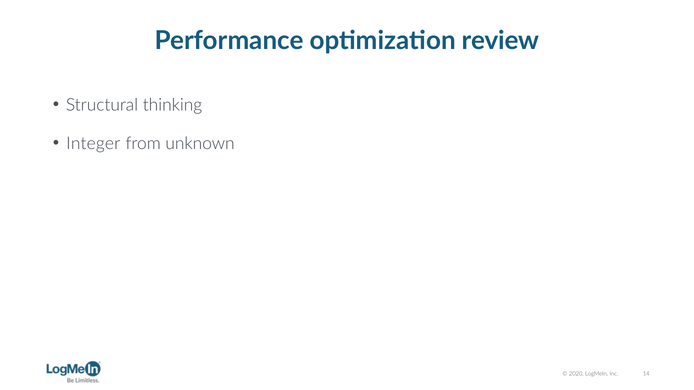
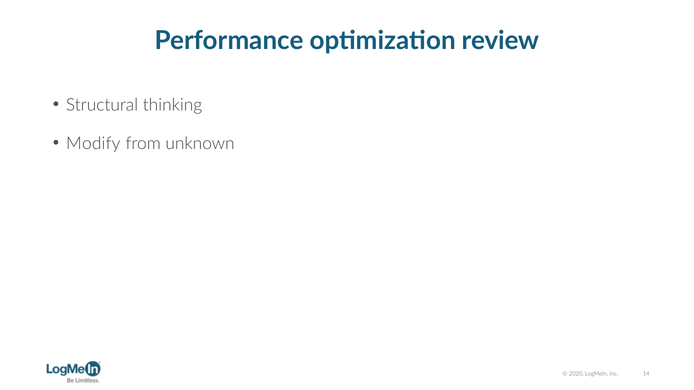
Integer: Integer -> Modify
